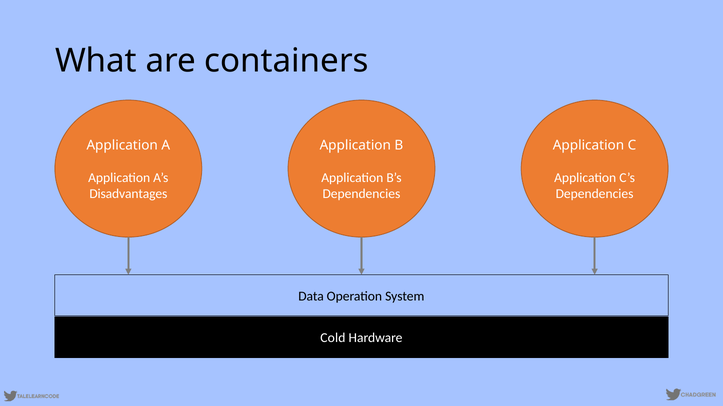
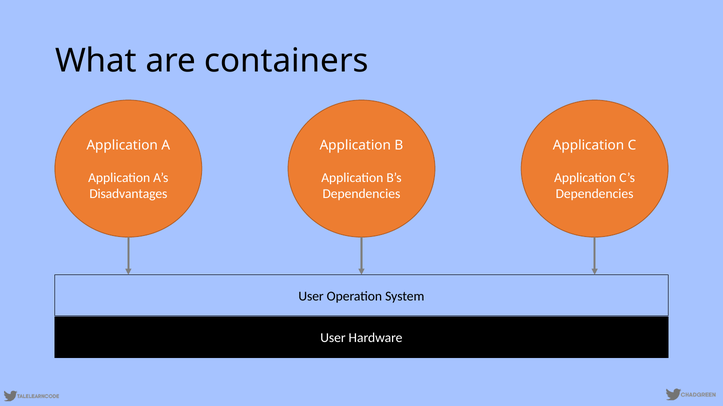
Data at (311, 297): Data -> User
Cold at (333, 339): Cold -> User
